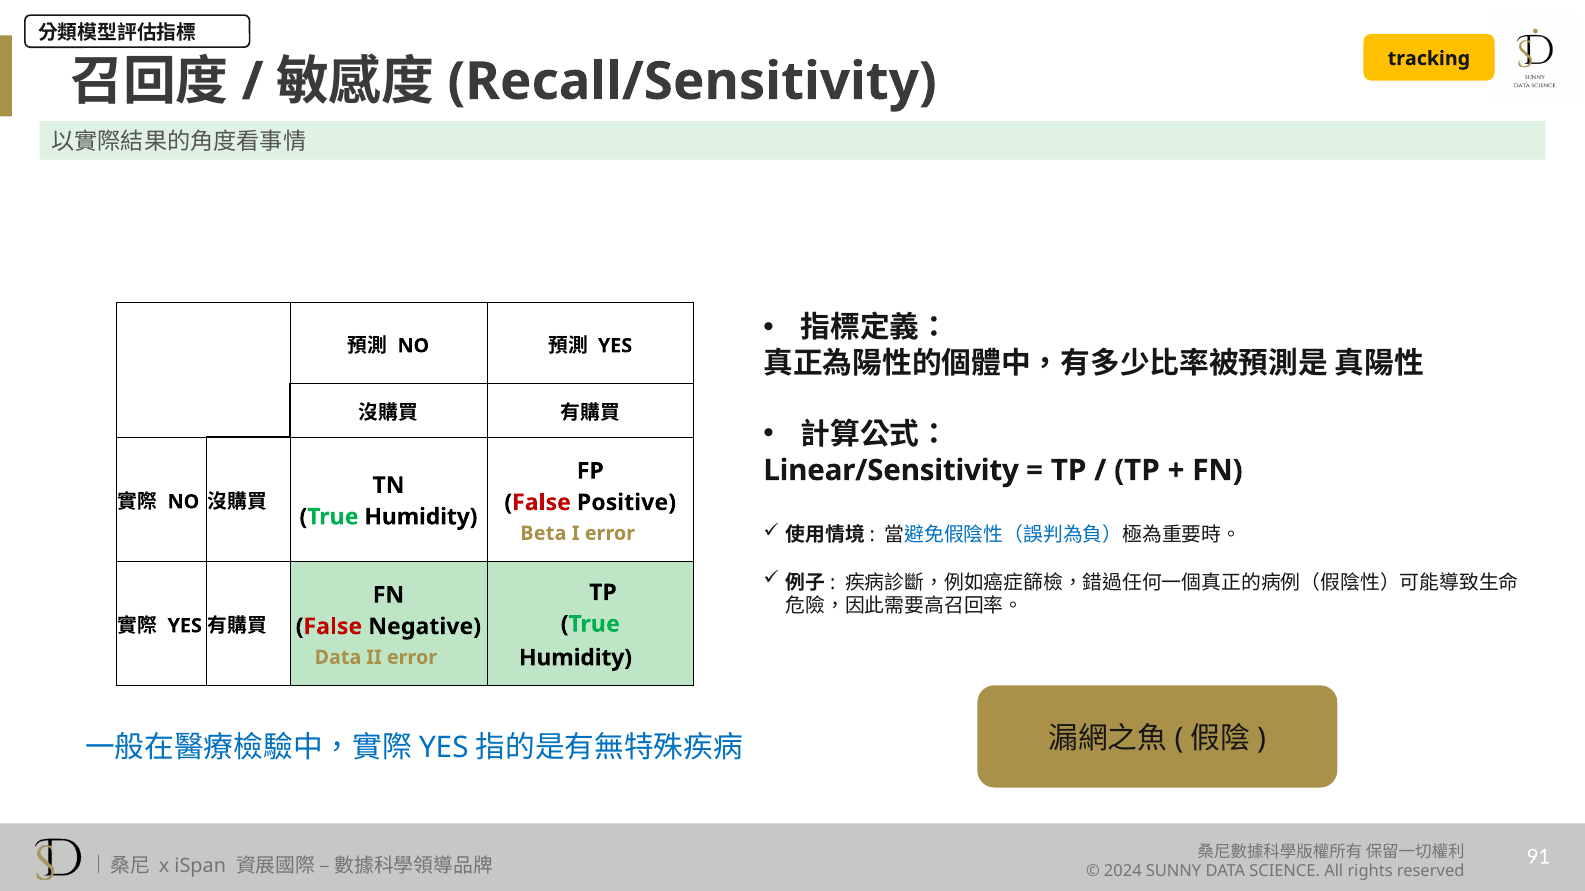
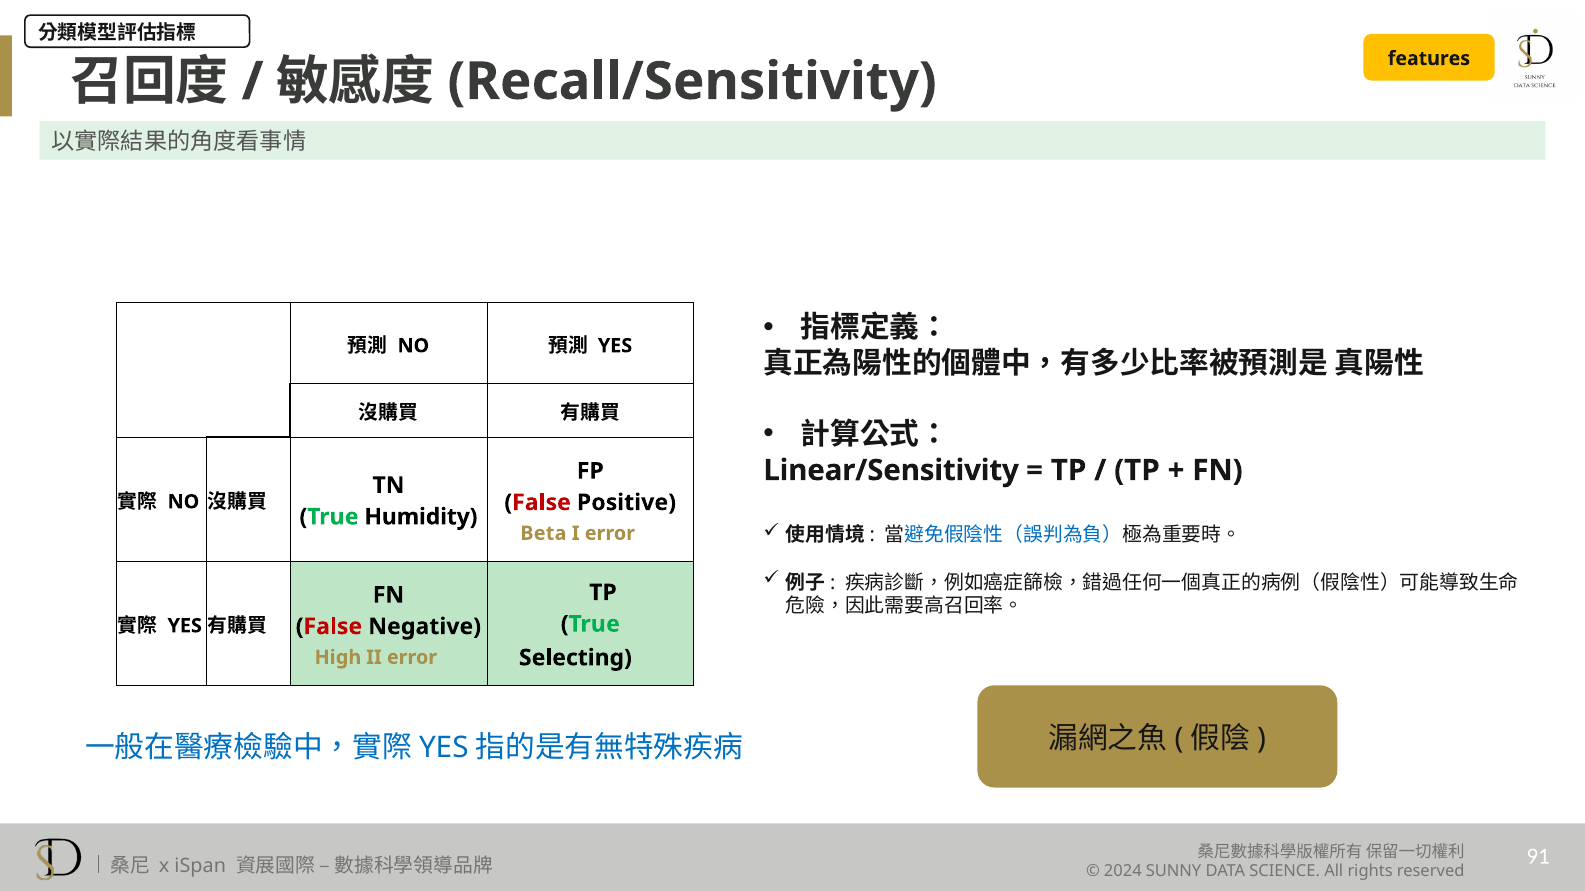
tracking: tracking -> features
Humidity at (575, 658): Humidity -> Selecting
Data at (338, 658): Data -> High
